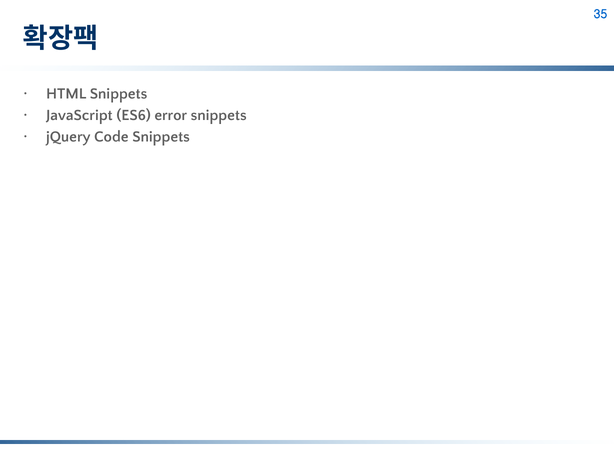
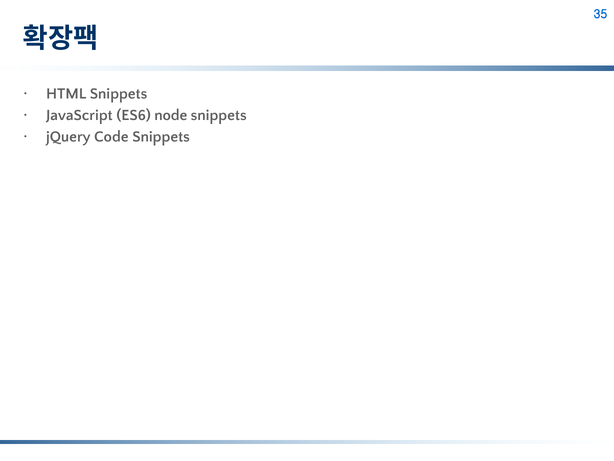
error: error -> node
